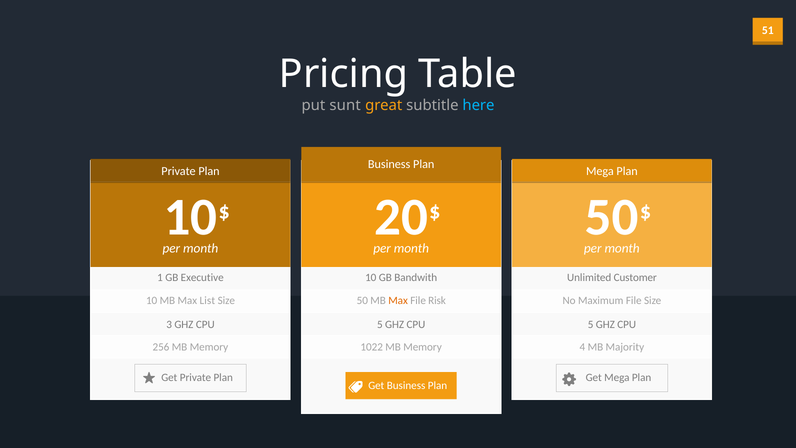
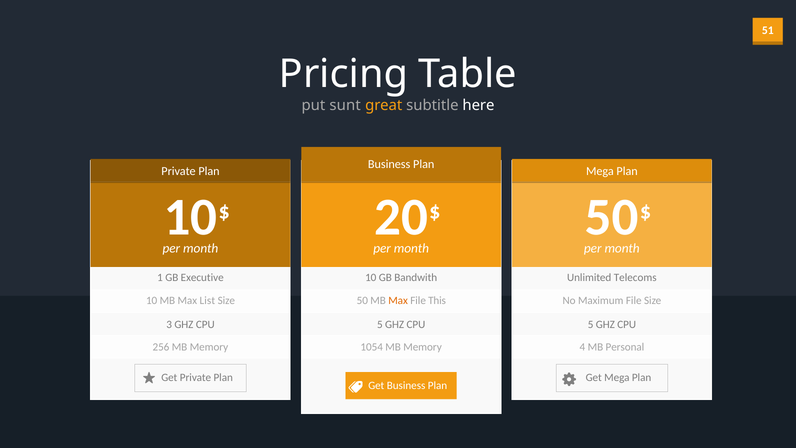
here colour: light blue -> white
Customer: Customer -> Telecoms
Risk: Risk -> This
1022: 1022 -> 1054
Majority: Majority -> Personal
